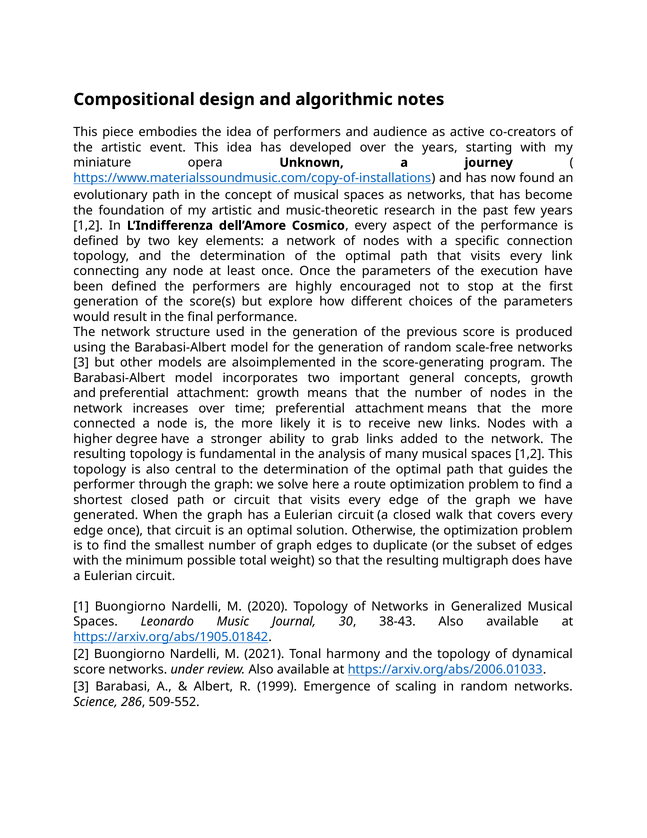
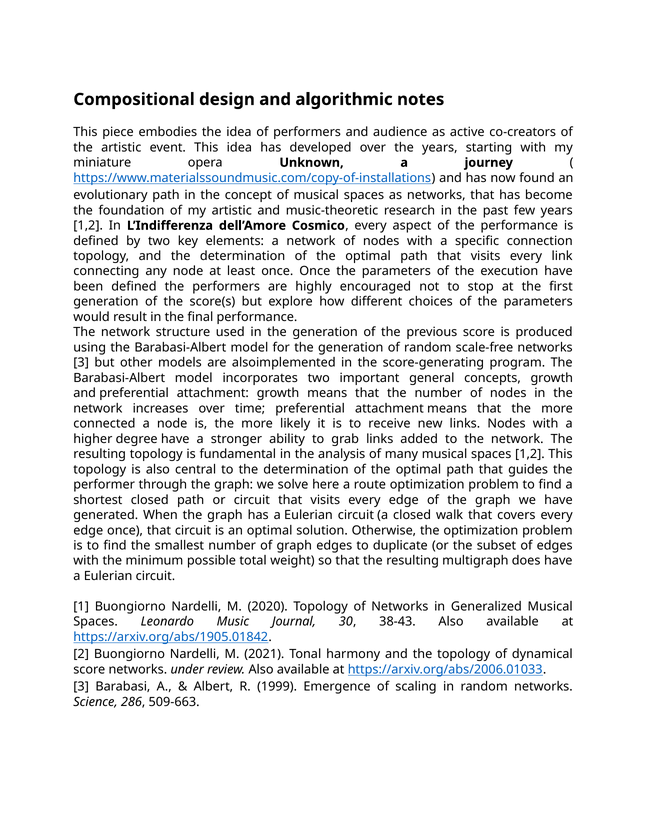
509-552: 509-552 -> 509-663
